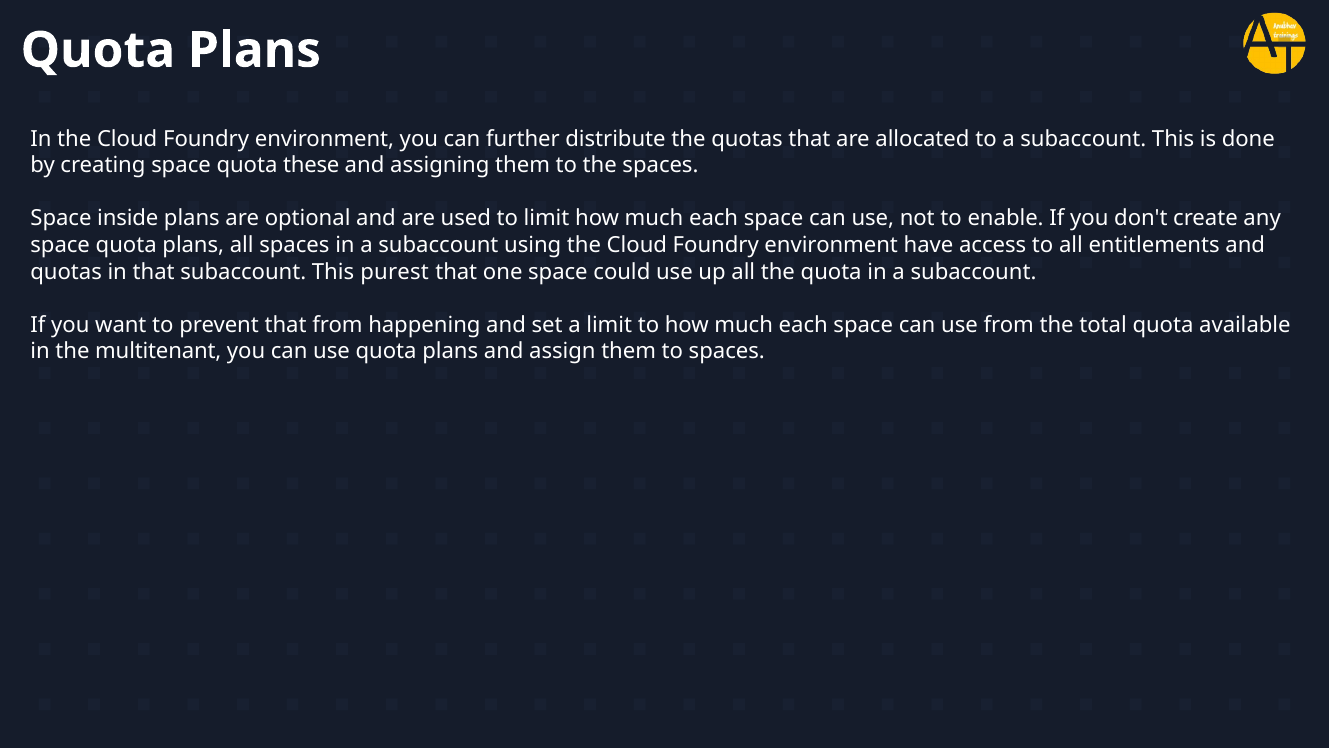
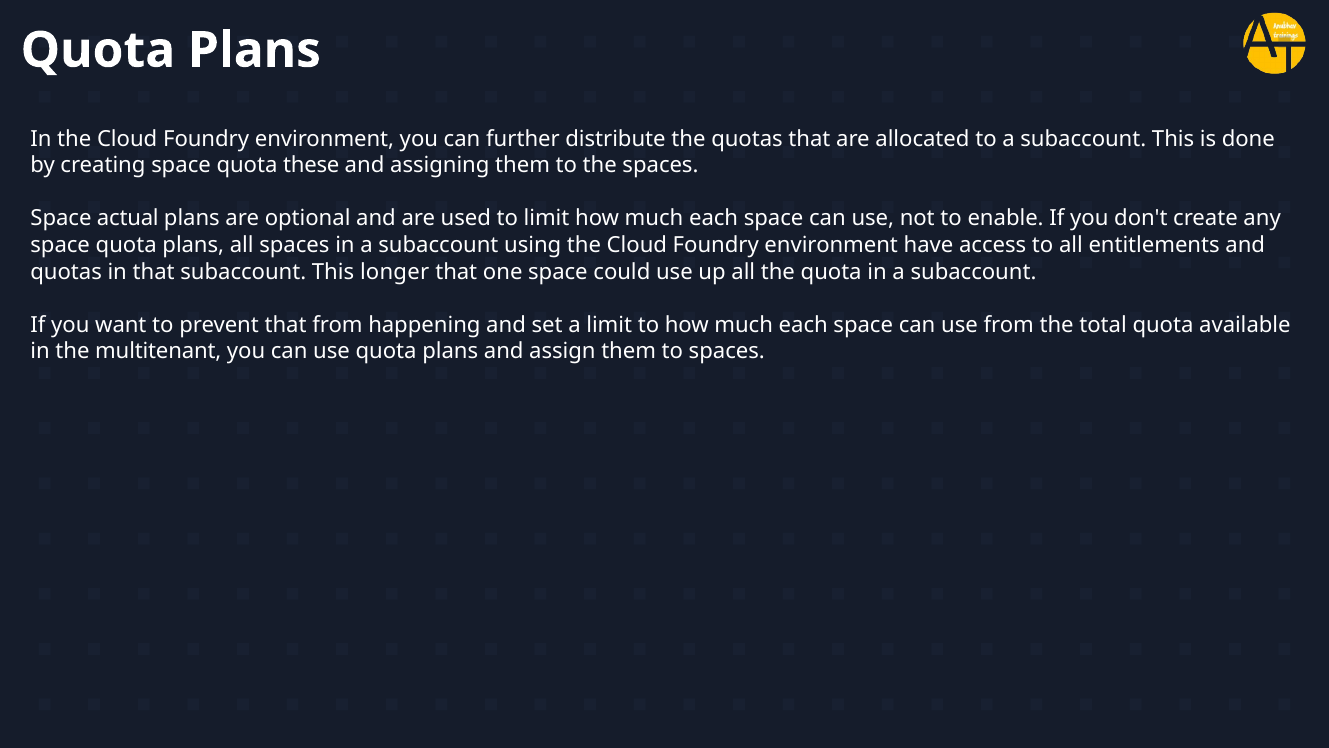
inside: inside -> actual
purest: purest -> longer
